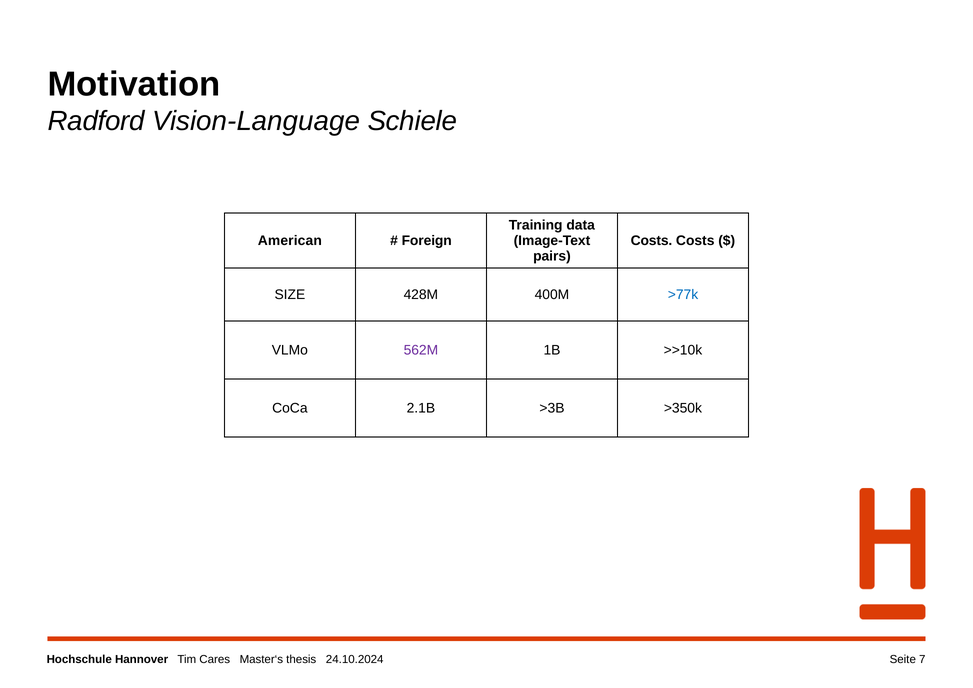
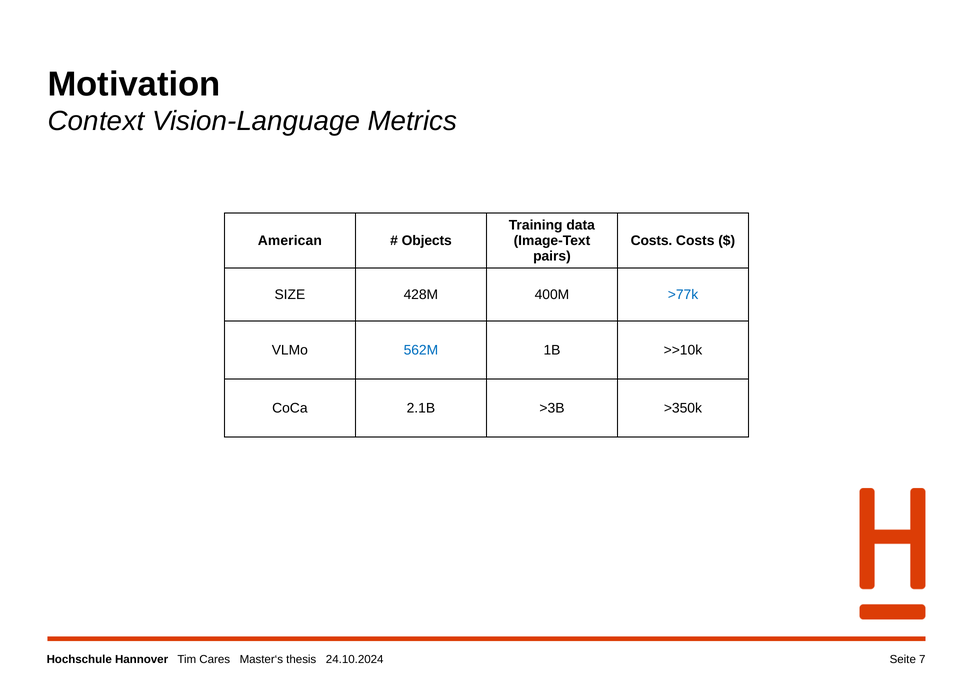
Radford: Radford -> Context
Schiele: Schiele -> Metrics
Foreign: Foreign -> Objects
562M colour: purple -> blue
